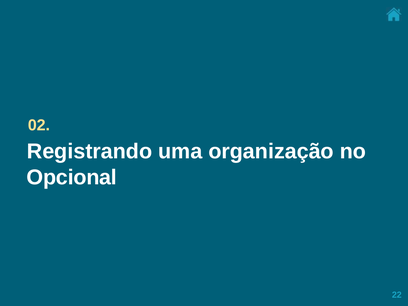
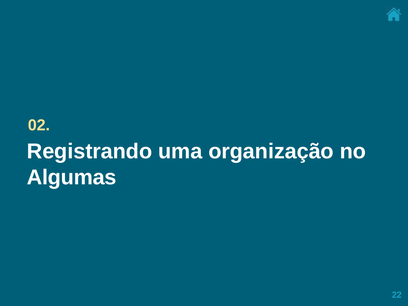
Opcional: Opcional -> Algumas
